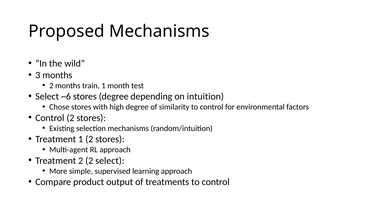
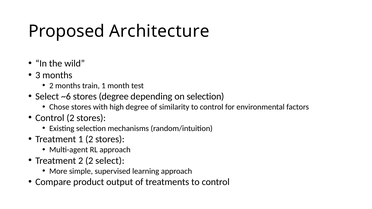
Proposed Mechanisms: Mechanisms -> Architecture
on intuition: intuition -> selection
